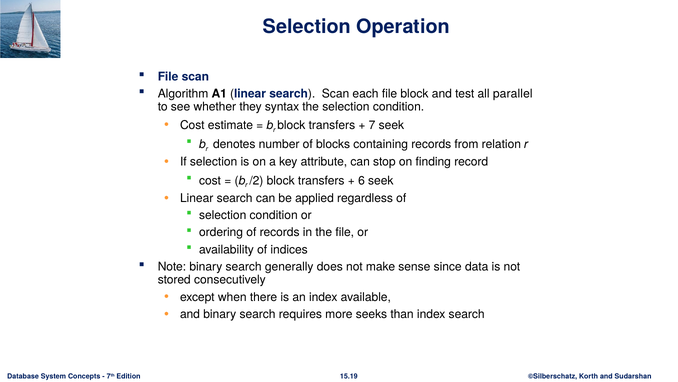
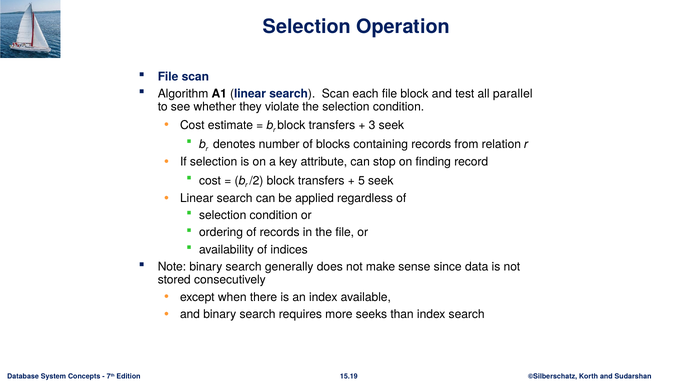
syntax: syntax -> violate
7: 7 -> 3
6: 6 -> 5
